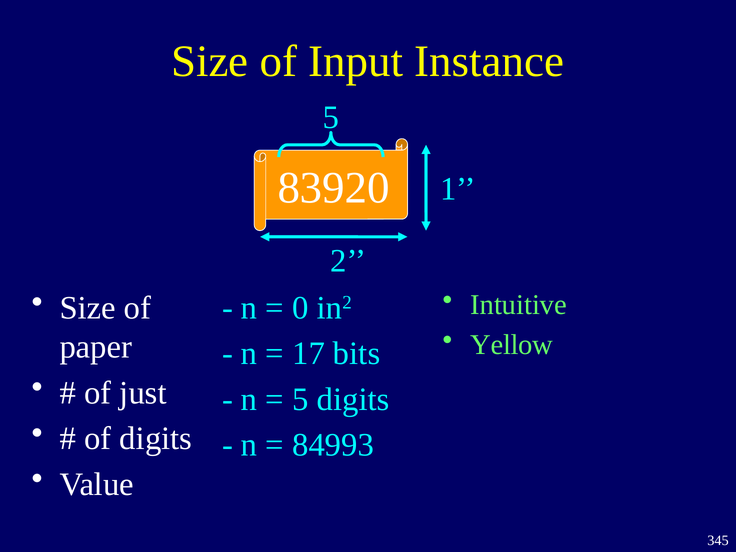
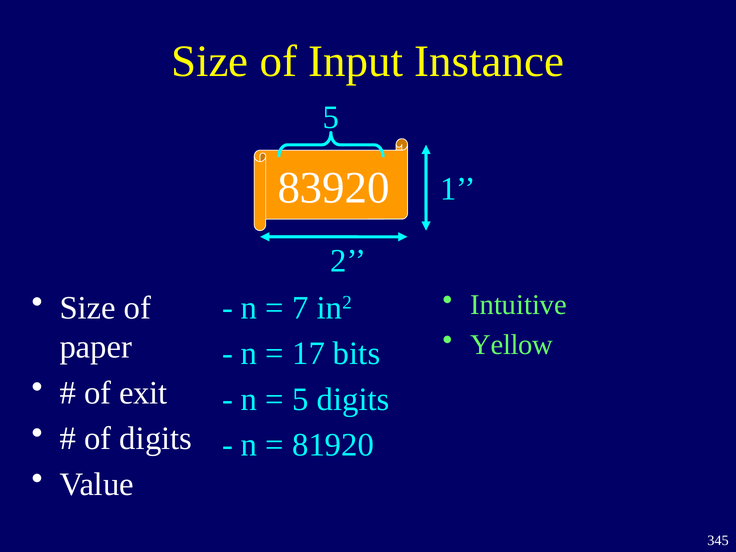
0: 0 -> 7
just: just -> exit
84993: 84993 -> 81920
